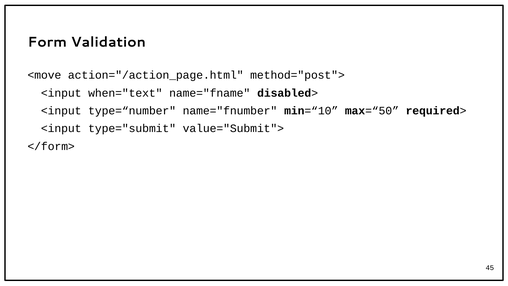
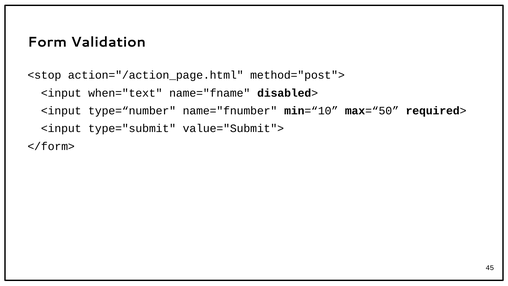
<move: <move -> <stop
